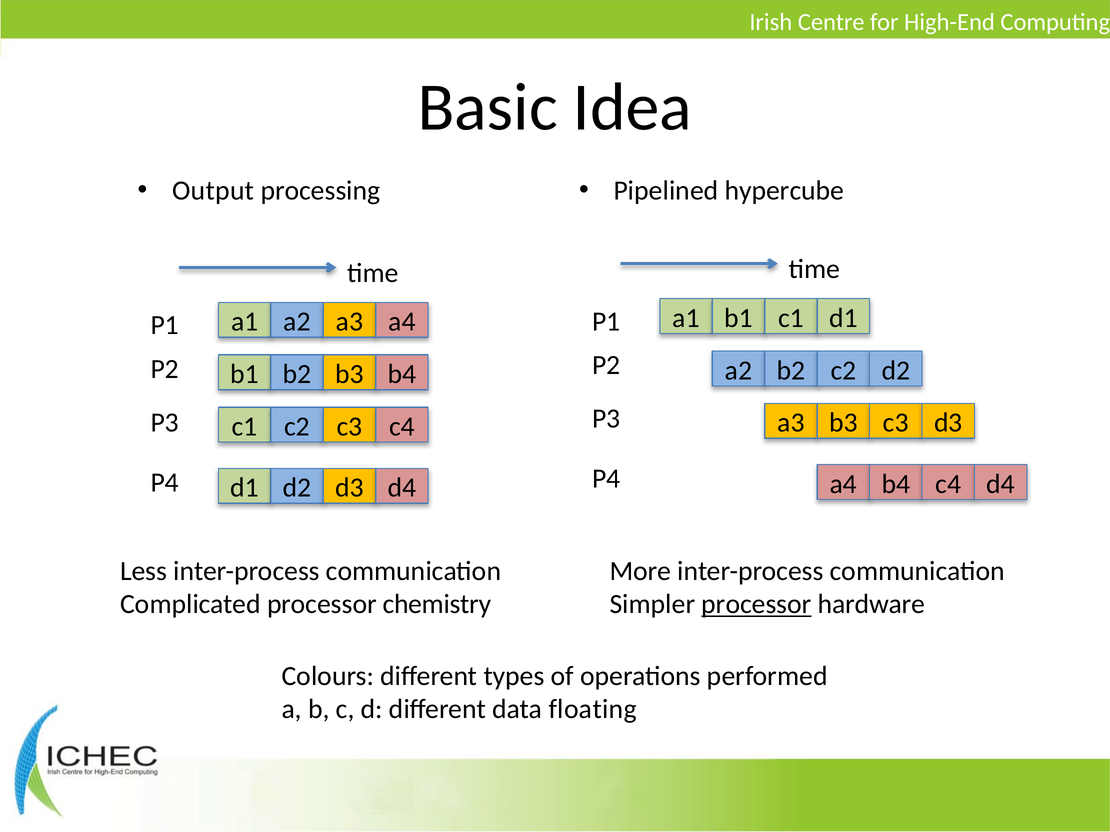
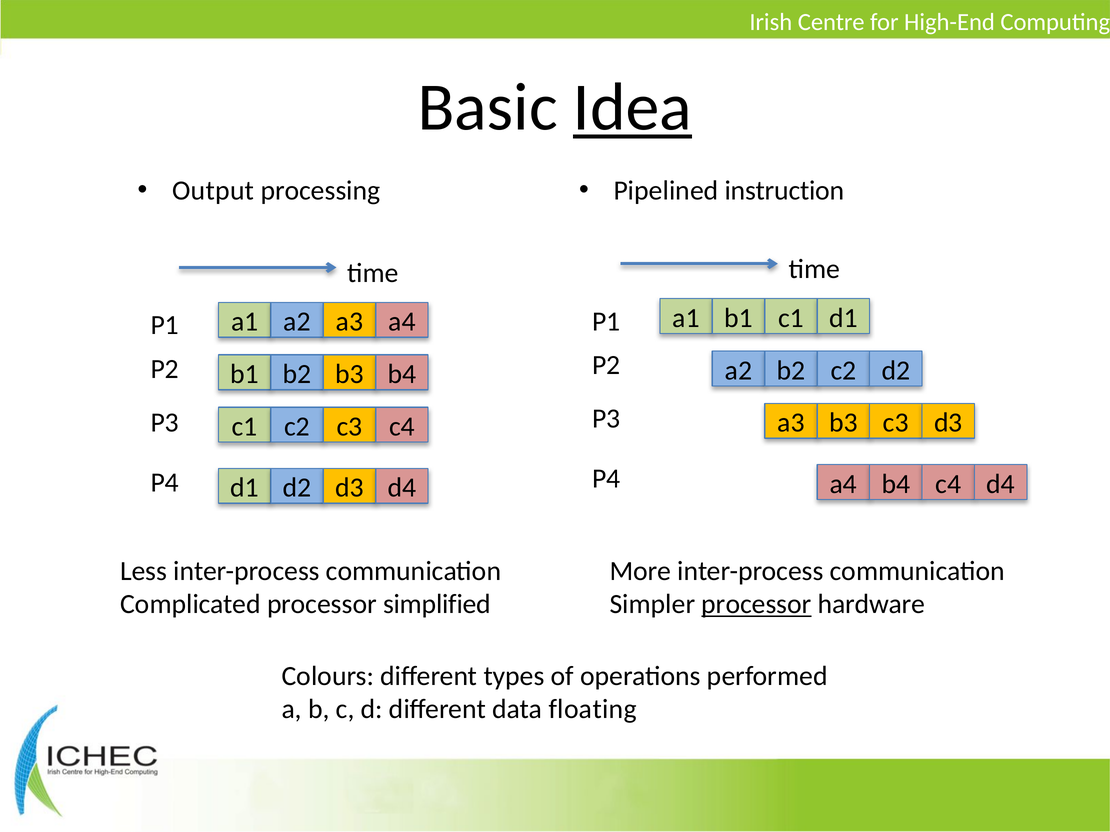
Idea underline: none -> present
hypercube: hypercube -> instruction
chemistry: chemistry -> simplified
